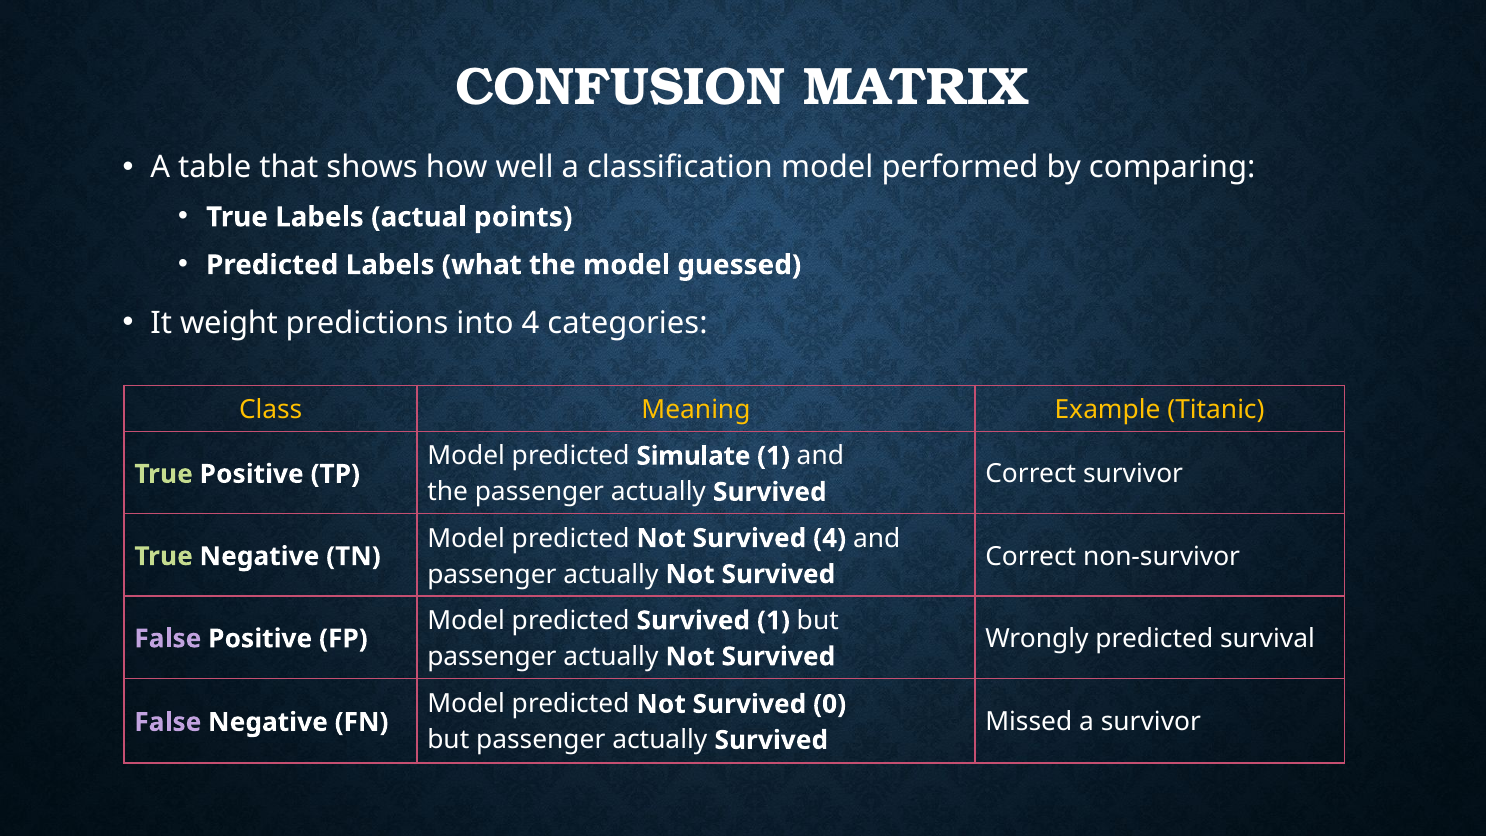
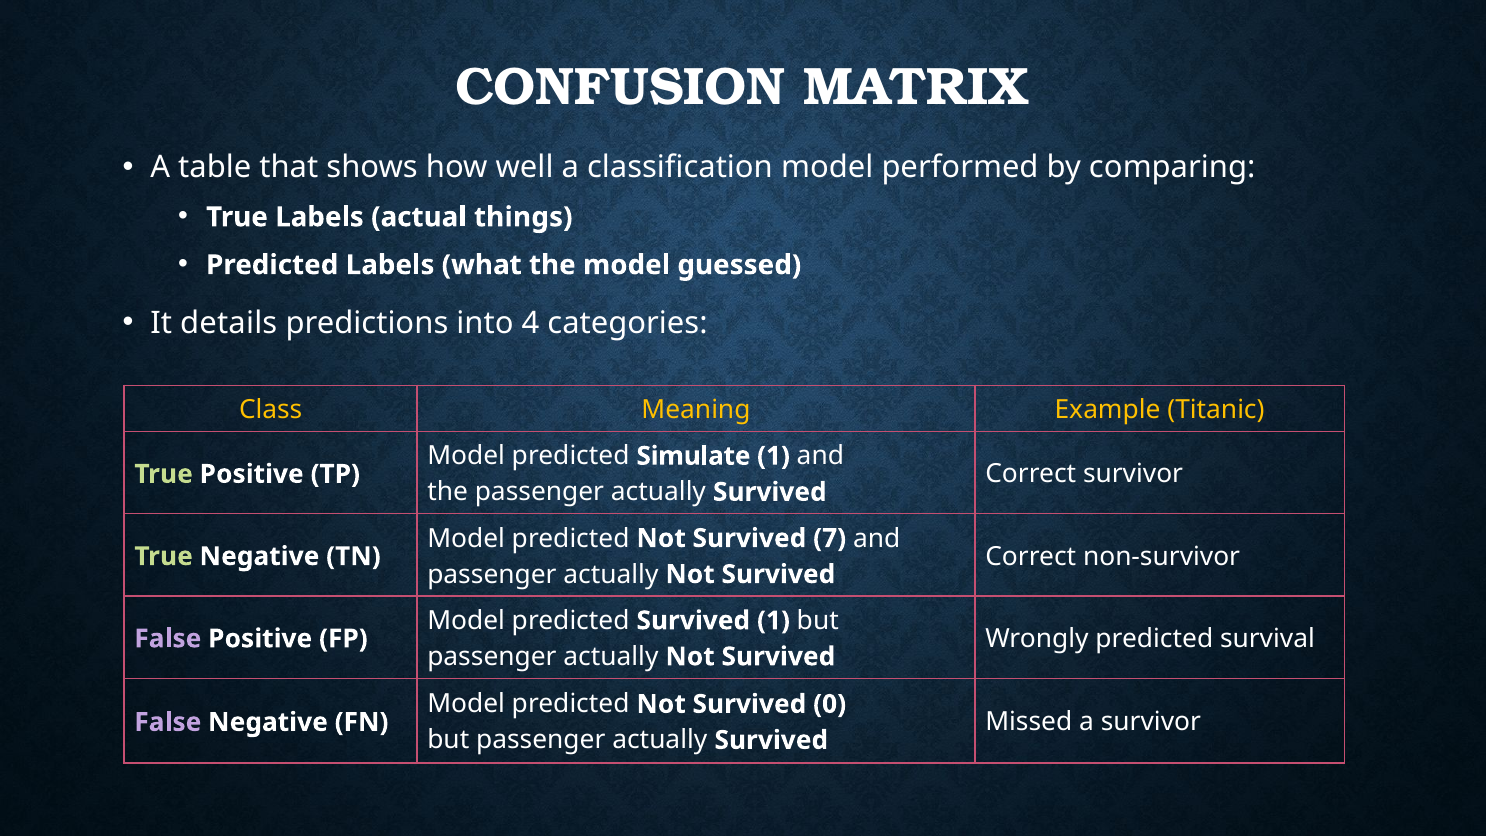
points: points -> things
weight: weight -> details
Survived 4: 4 -> 7
